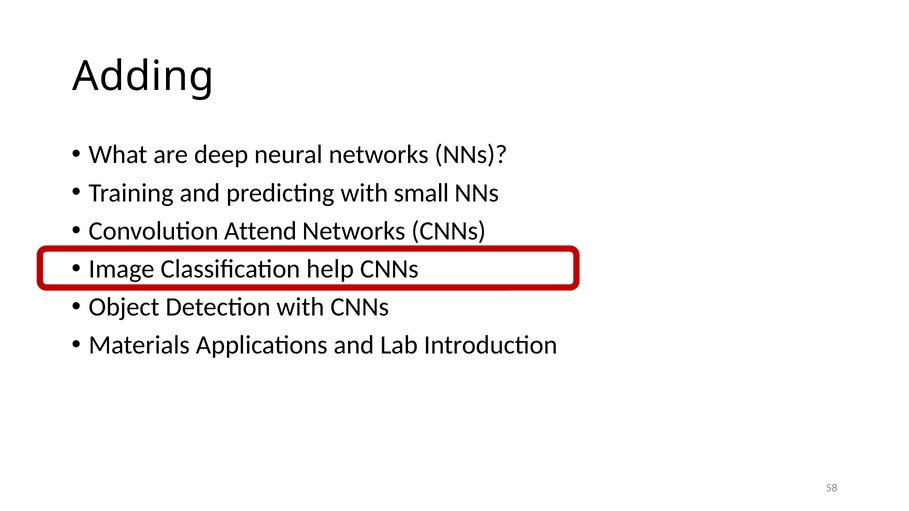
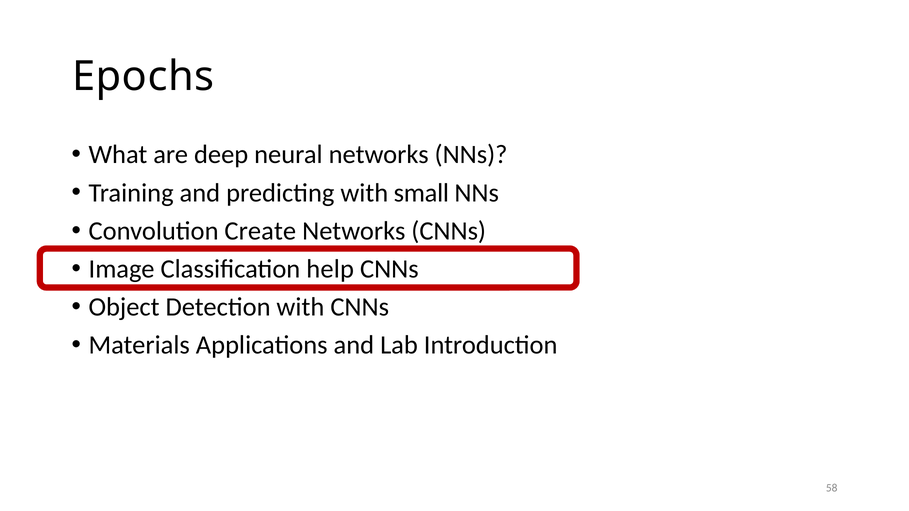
Adding: Adding -> Epochs
Attend: Attend -> Create
